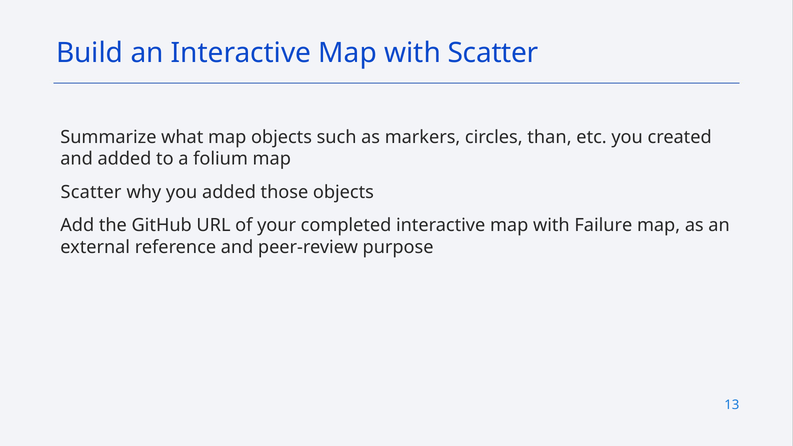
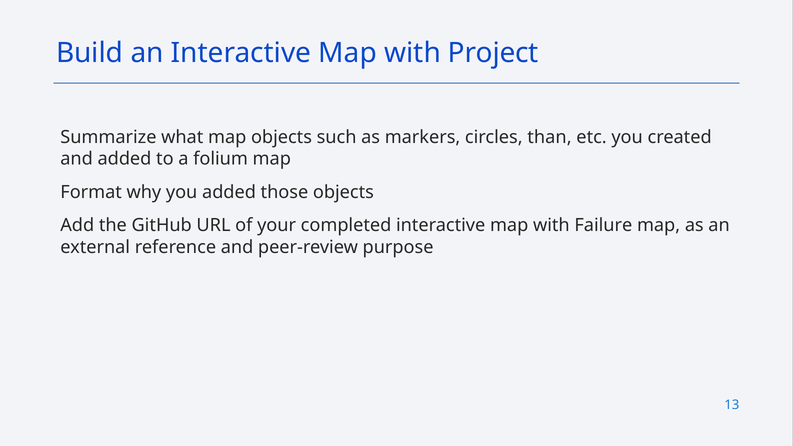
with Scatter: Scatter -> Project
Scatter at (91, 192): Scatter -> Format
